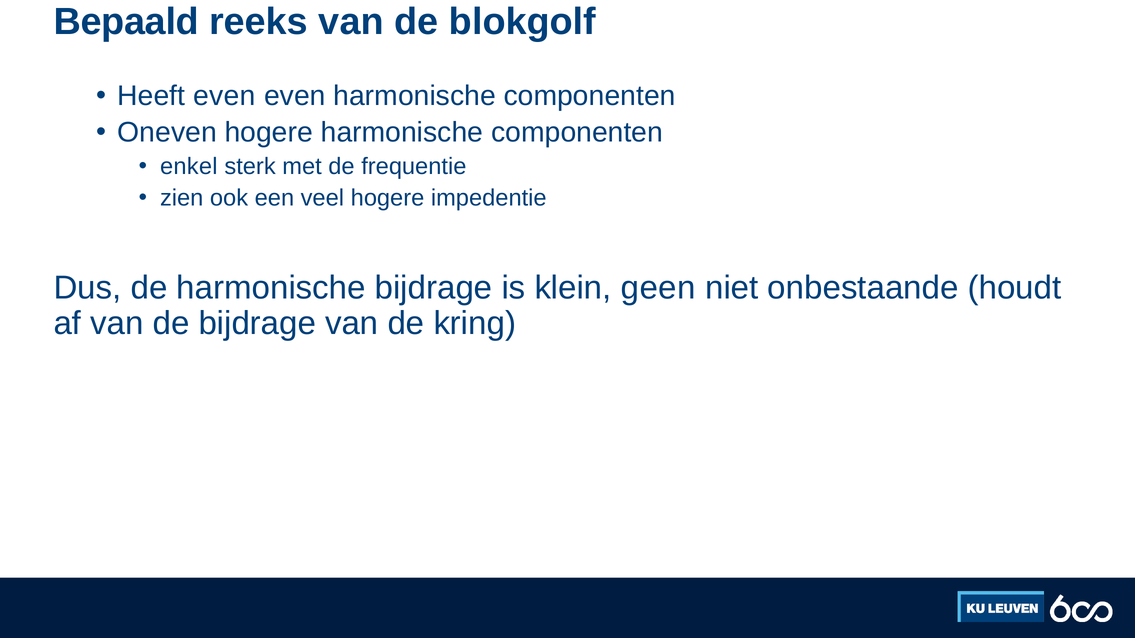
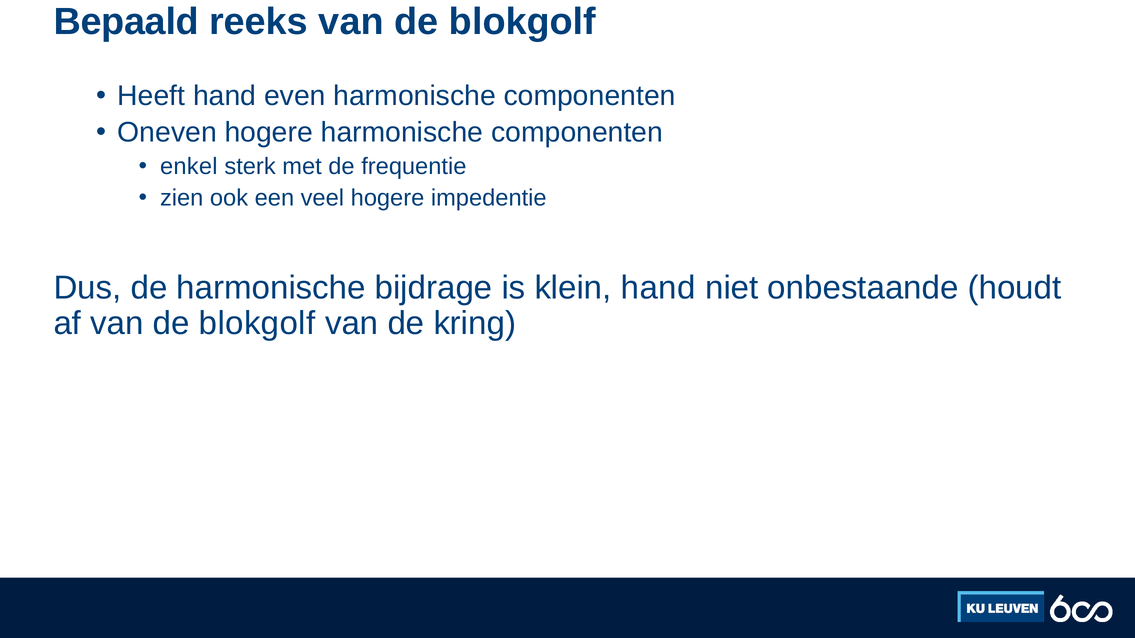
Heeft even: even -> hand
klein geen: geen -> hand
af van de bijdrage: bijdrage -> blokgolf
